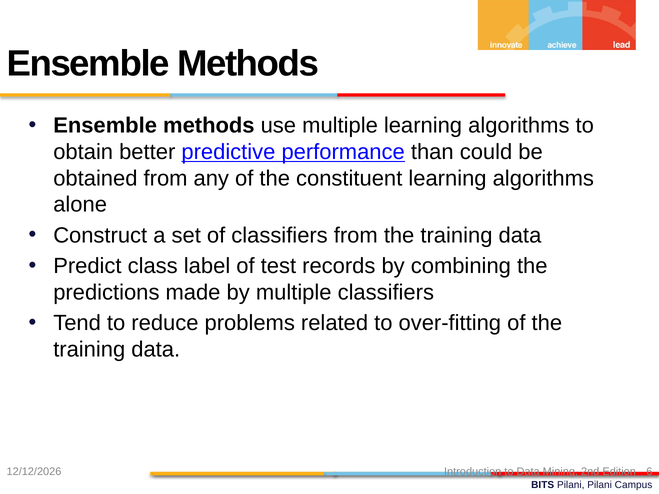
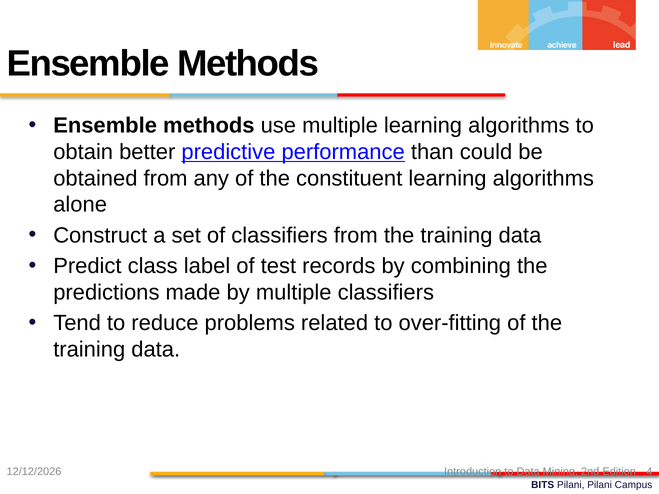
6: 6 -> 4
